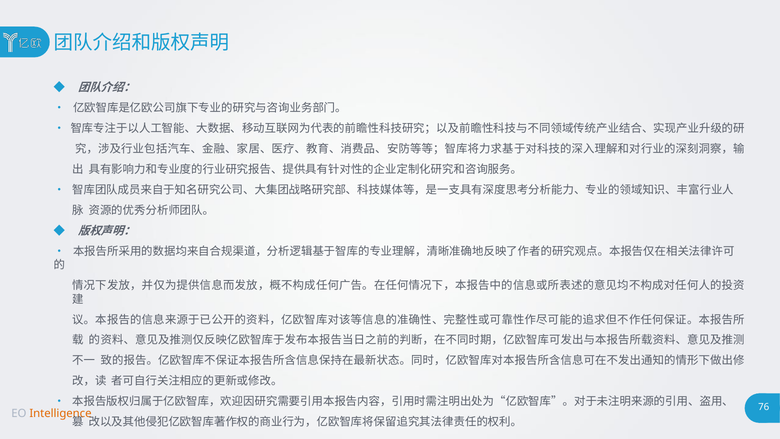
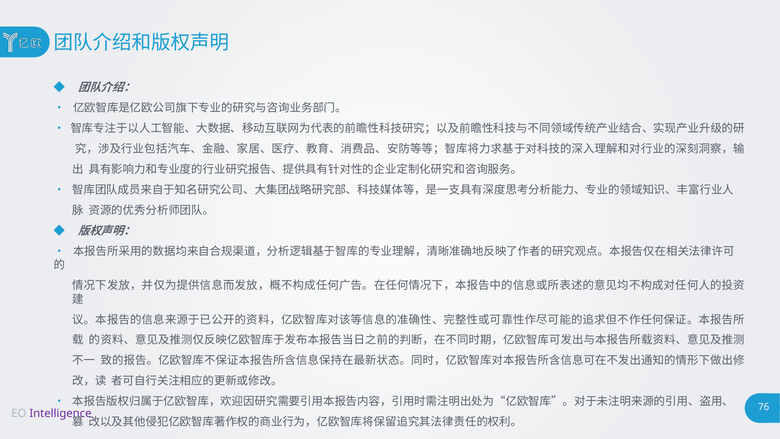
Intelligence colour: orange -> purple
